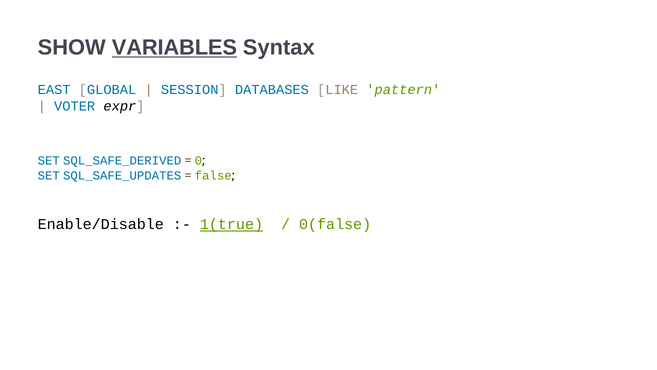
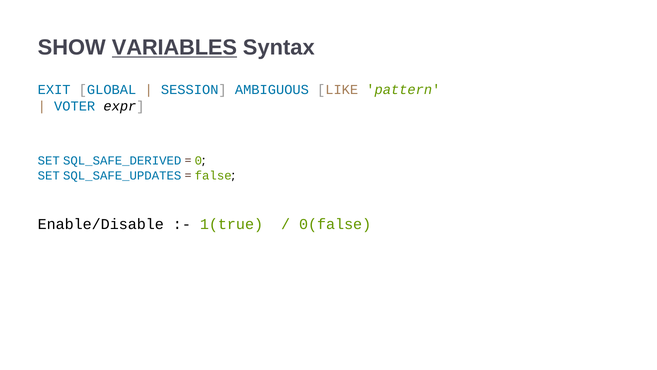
EAST: EAST -> EXIT
DATABASES: DATABASES -> AMBIGUOUS
1(true underline: present -> none
